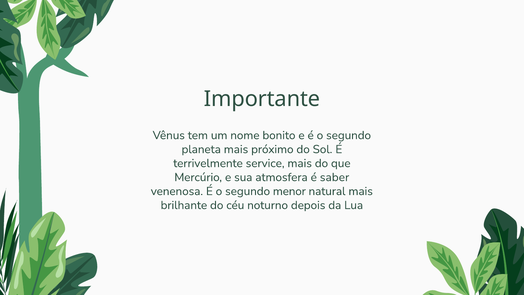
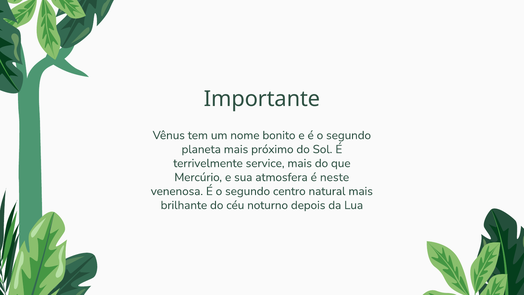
saber: saber -> neste
menor: menor -> centro
